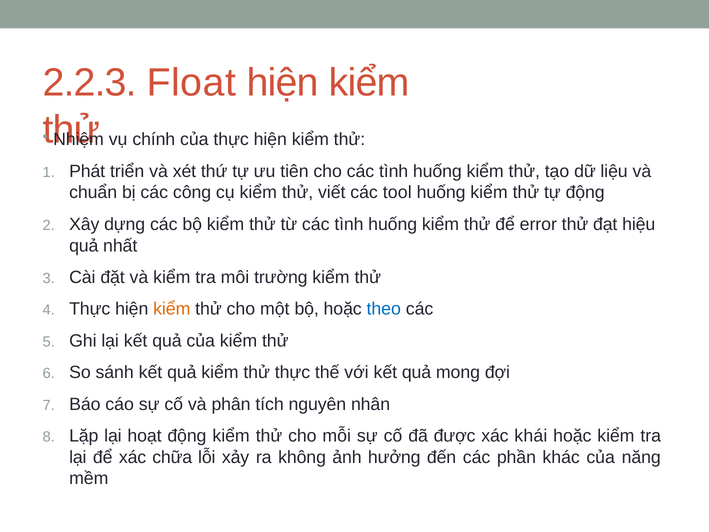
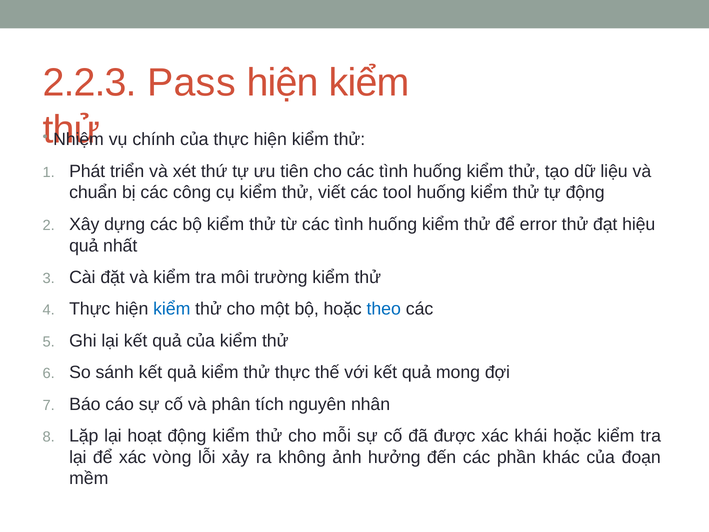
Float: Float -> Pass
kiểm at (172, 309) colour: orange -> blue
chữa: chữa -> vòng
năng: năng -> đoạn
